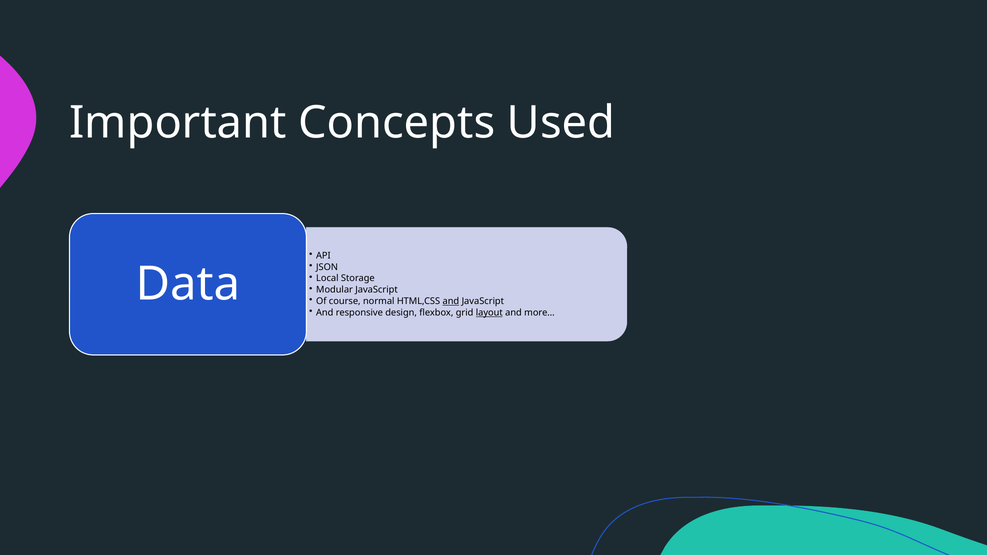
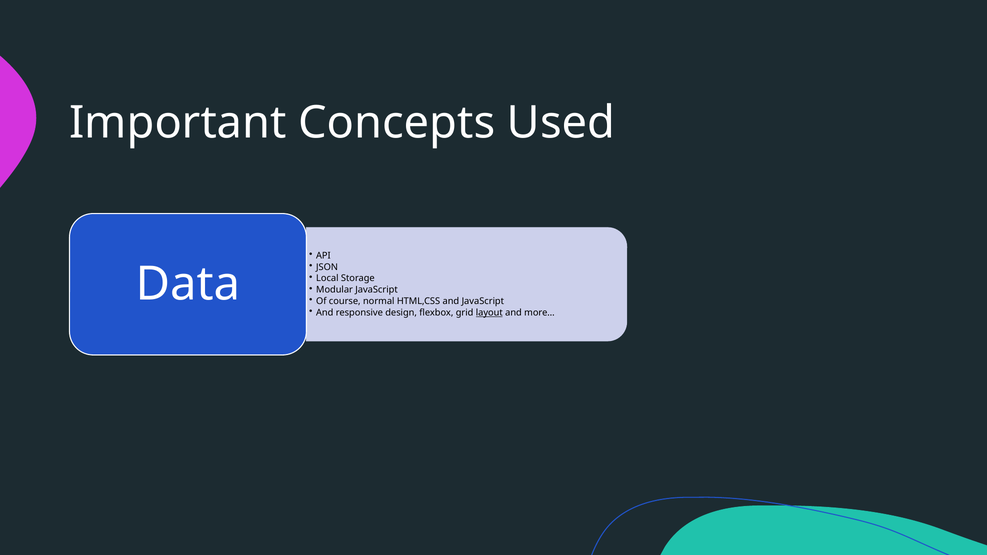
and at (451, 301) underline: present -> none
